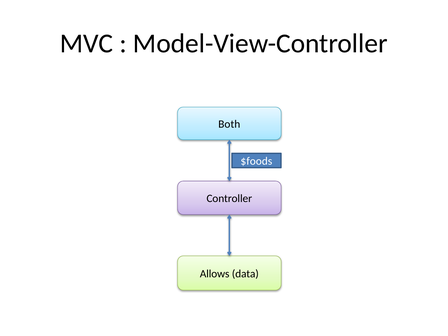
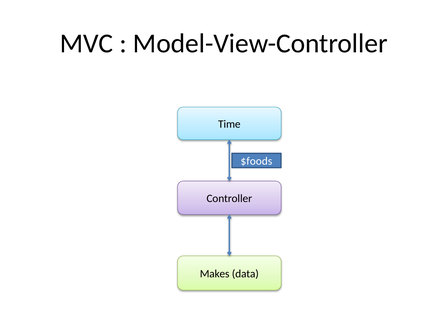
Both: Both -> Time
Allows: Allows -> Makes
